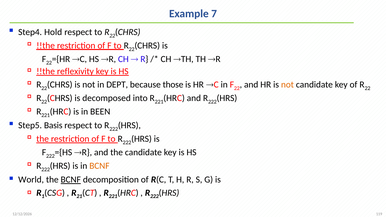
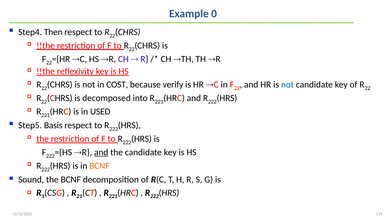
7: 7 -> 0
Hold: Hold -> Then
DEPT: DEPT -> COST
those: those -> verify
not at (287, 85) colour: orange -> blue
BEEN: BEEN -> USED
and at (101, 152) underline: none -> present
World: World -> Sound
BCNF at (71, 180) underline: present -> none
